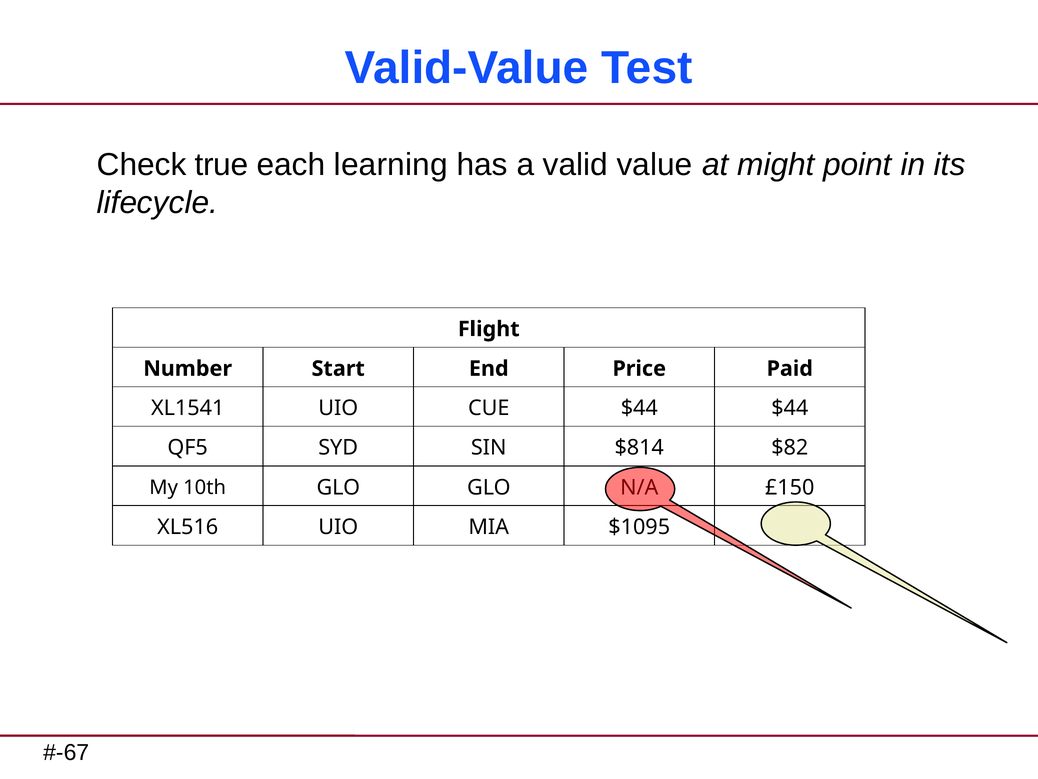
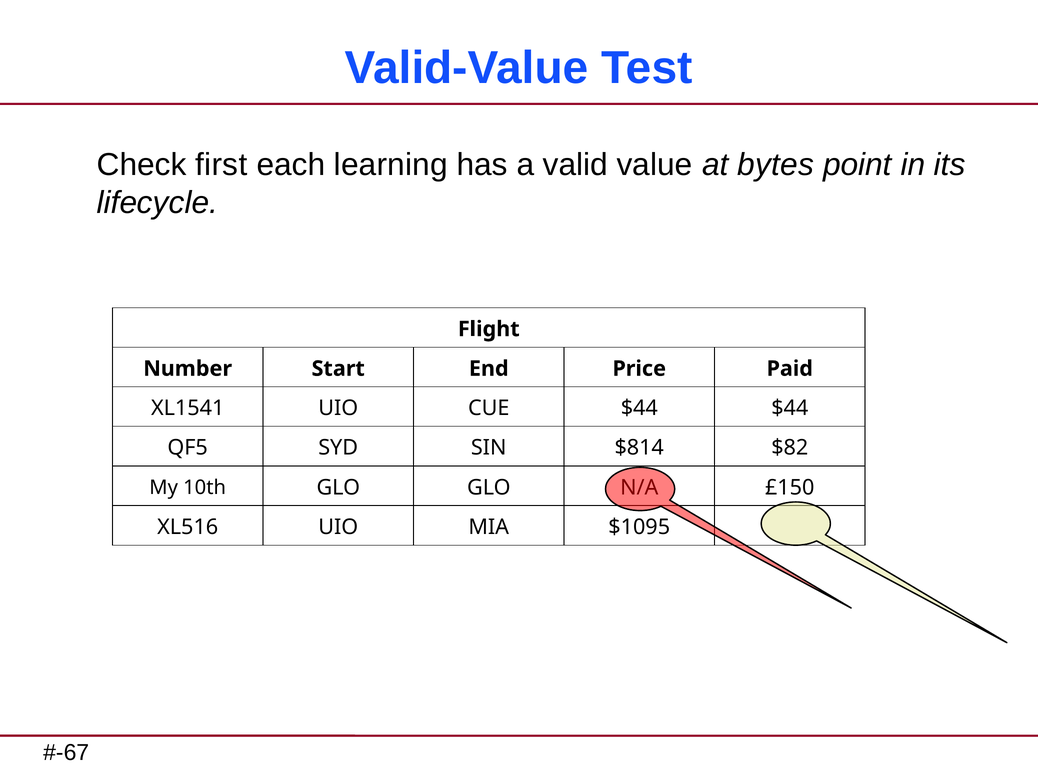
true: true -> first
might: might -> bytes
